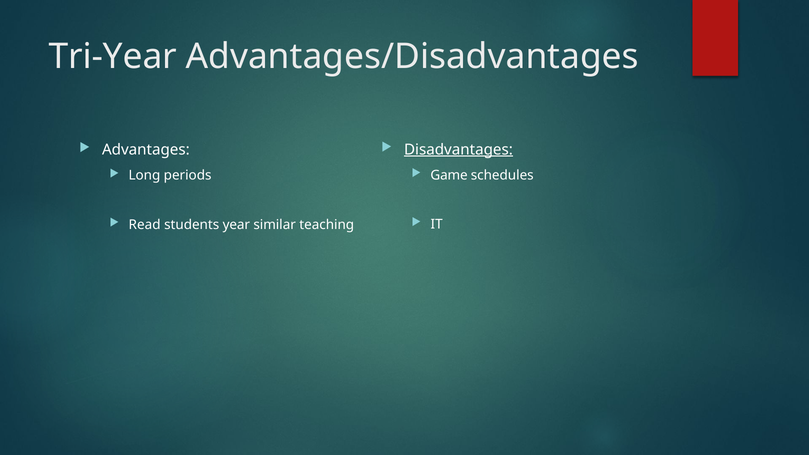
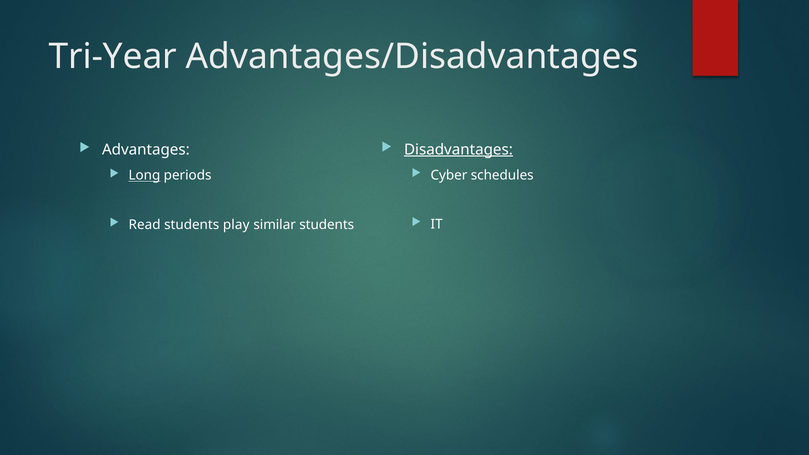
Game: Game -> Cyber
Long underline: none -> present
year: year -> play
similar teaching: teaching -> students
